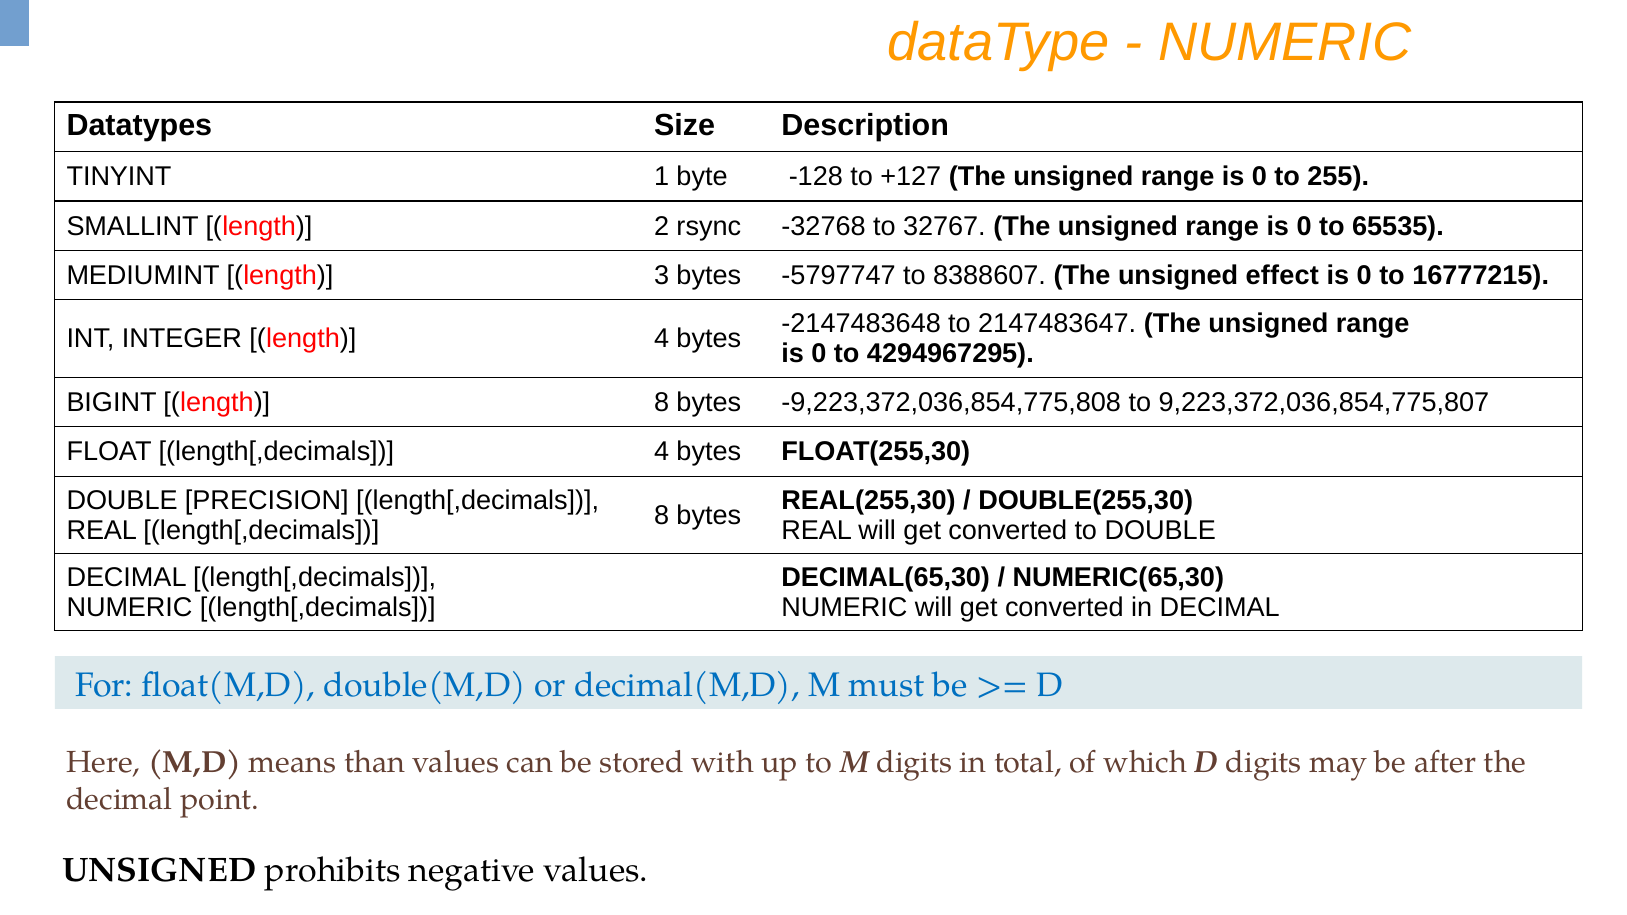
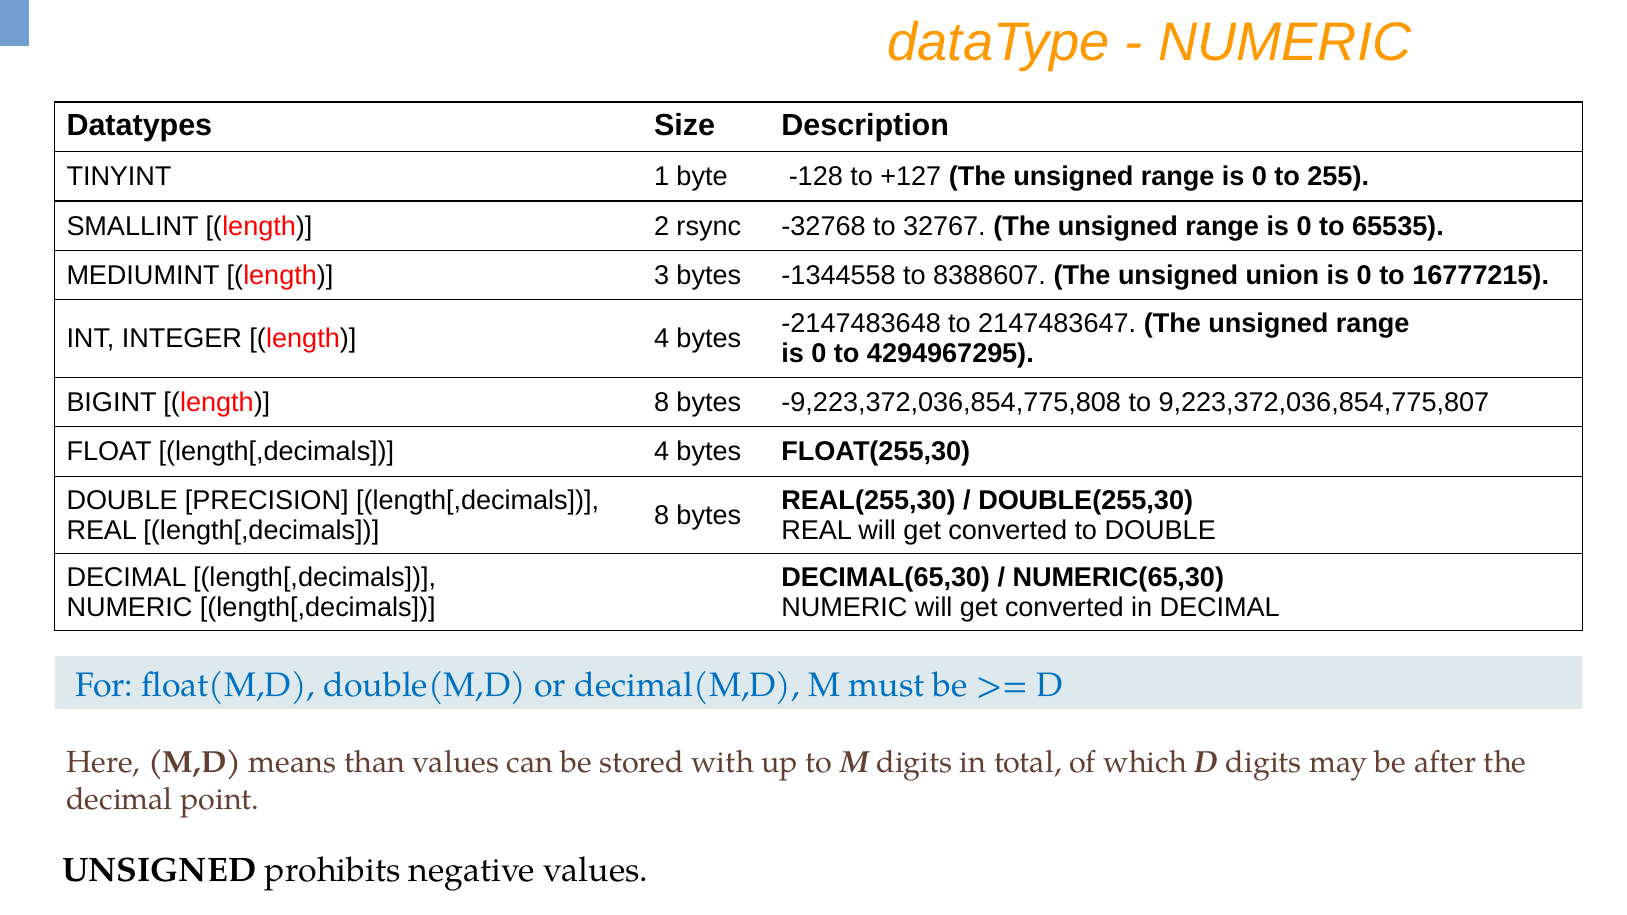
-5797747: -5797747 -> -1344558
effect: effect -> union
